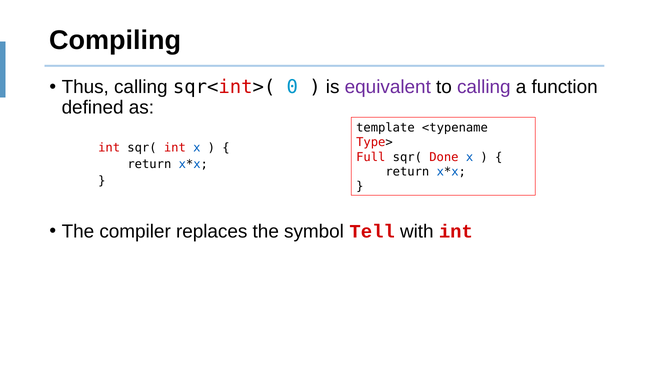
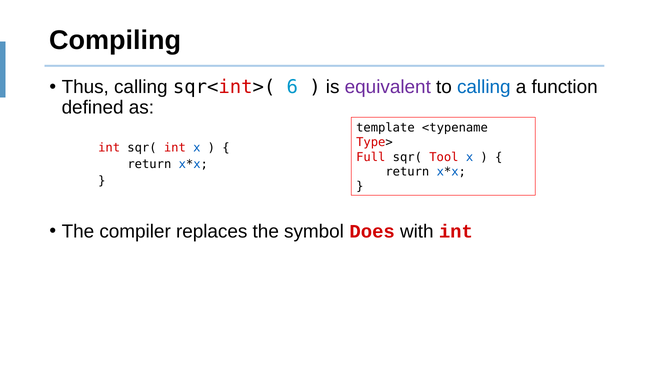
0: 0 -> 6
calling at (484, 87) colour: purple -> blue
Done: Done -> Tool
Tell: Tell -> Does
